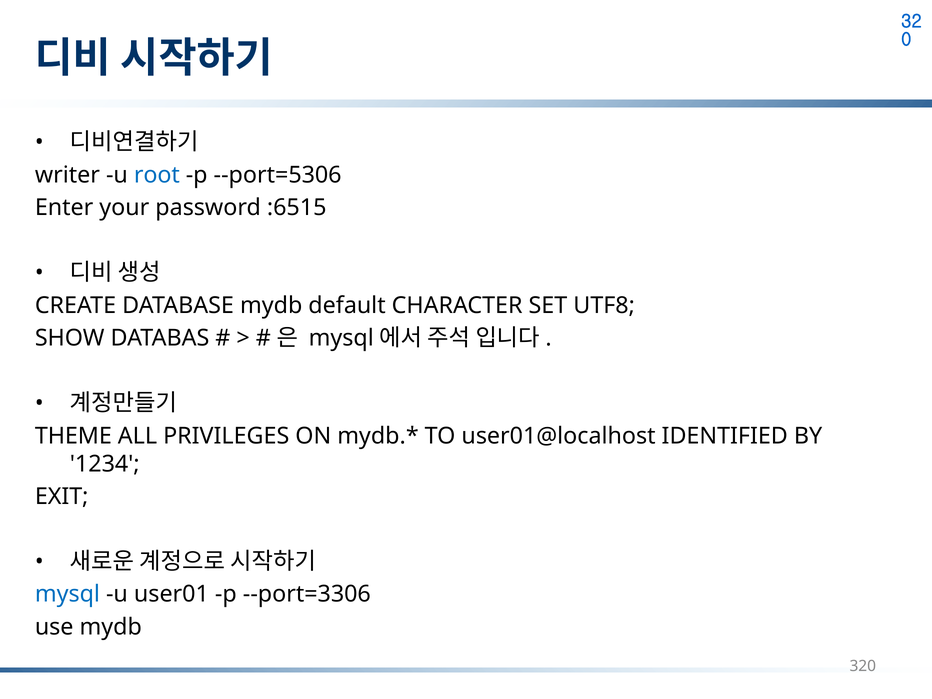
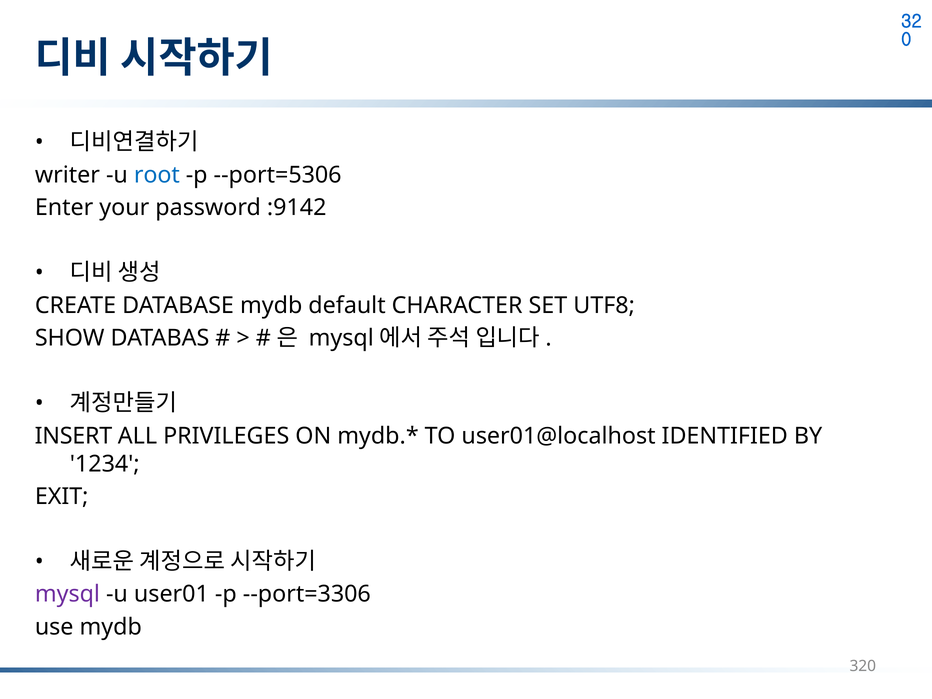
:6515: :6515 -> :9142
THEME: THEME -> INSERT
mysql colour: blue -> purple
